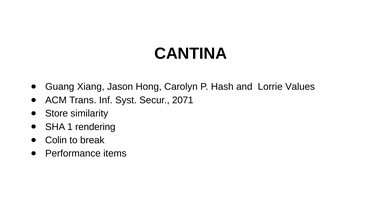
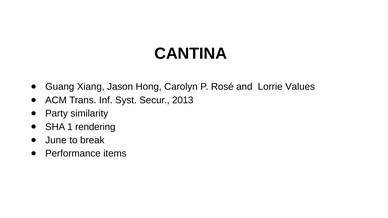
Hash: Hash -> Rosé
2071: 2071 -> 2013
Store: Store -> Party
Colin: Colin -> June
